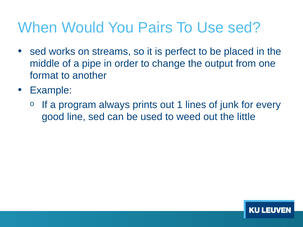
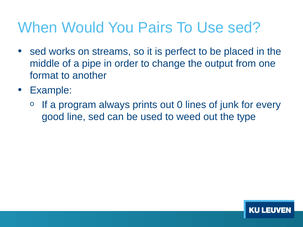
1: 1 -> 0
little: little -> type
